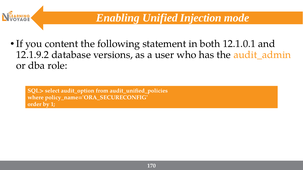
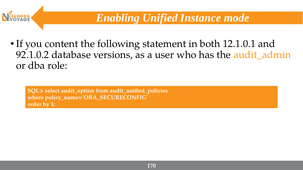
Injection: Injection -> Instance
12.1.9.2: 12.1.9.2 -> 92.1.0.2
